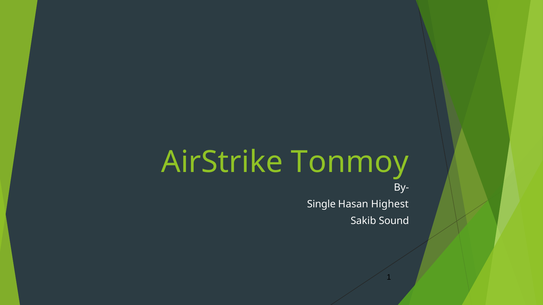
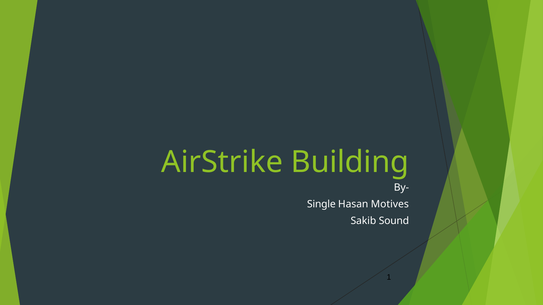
Tonmoy: Tonmoy -> Building
Highest: Highest -> Motives
